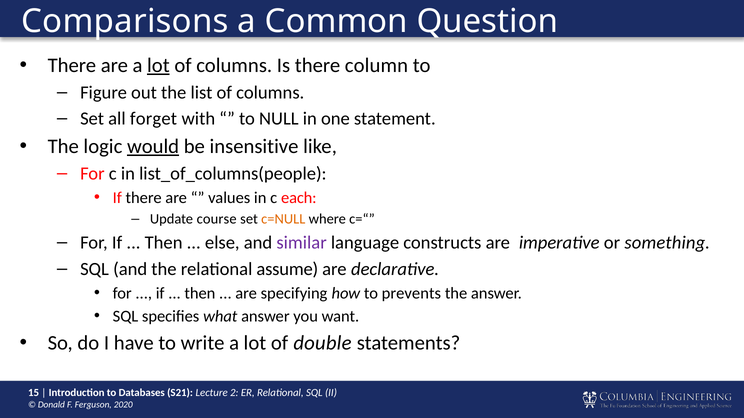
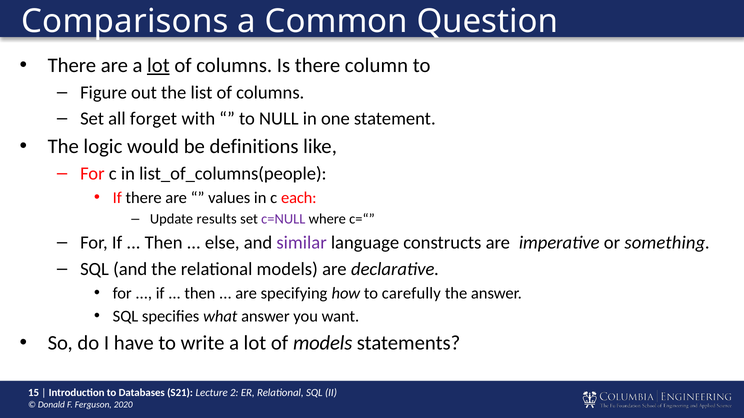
would underline: present -> none
insensitive: insensitive -> definitions
course: course -> results
c=NULL colour: orange -> purple
relational assume: assume -> models
prevents: prevents -> carefully
of double: double -> models
